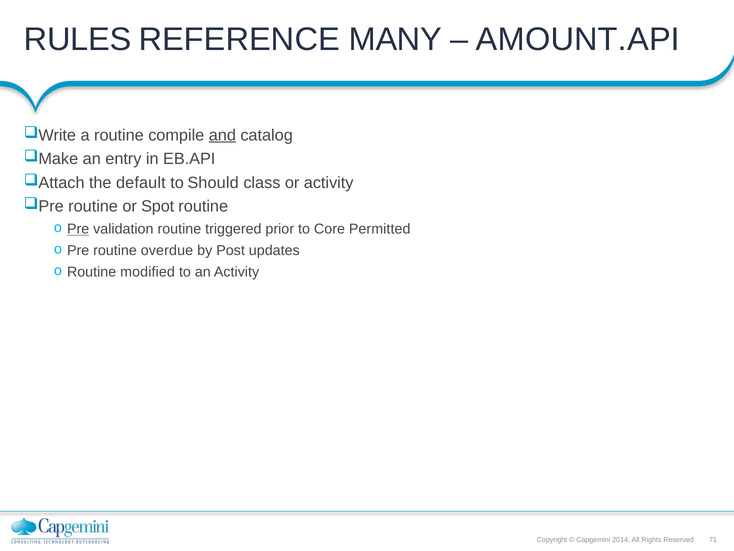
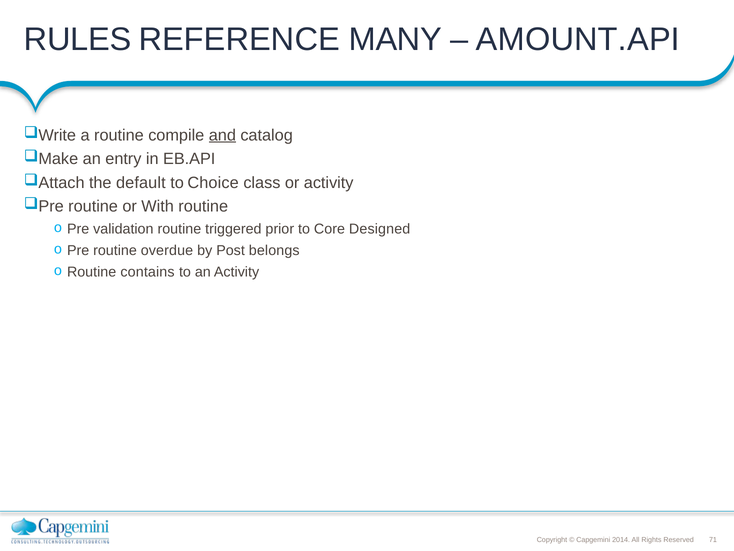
Should: Should -> Choice
Spot: Spot -> With
Pre at (78, 229) underline: present -> none
Permitted: Permitted -> Designed
updates: updates -> belongs
modified: modified -> contains
